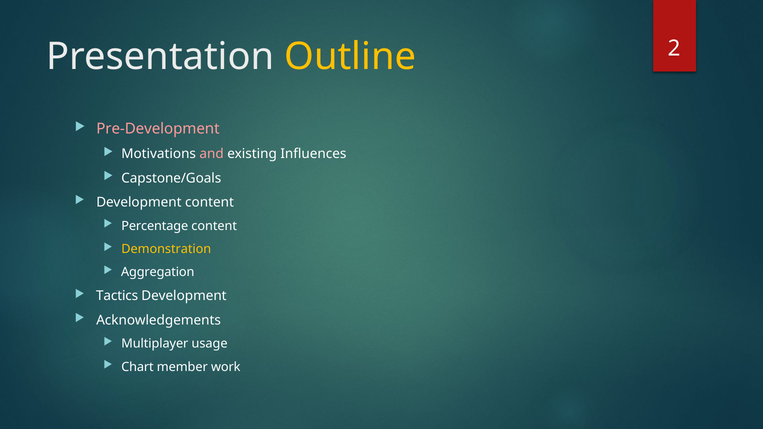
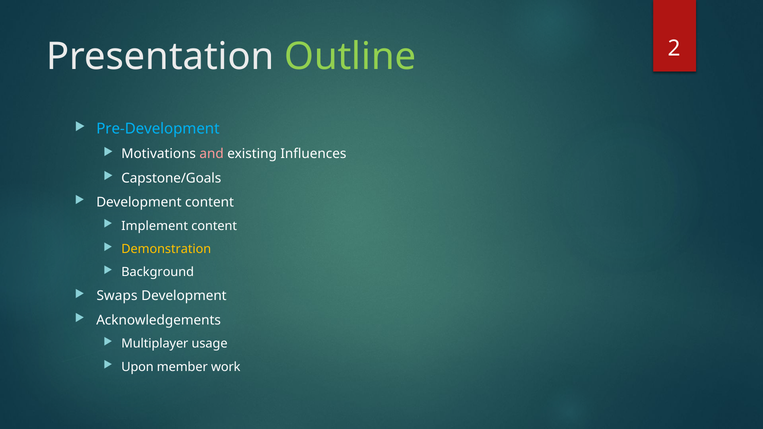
Outline colour: yellow -> light green
Pre-Development colour: pink -> light blue
Percentage: Percentage -> Implement
Aggregation: Aggregation -> Background
Tactics: Tactics -> Swaps
Chart: Chart -> Upon
